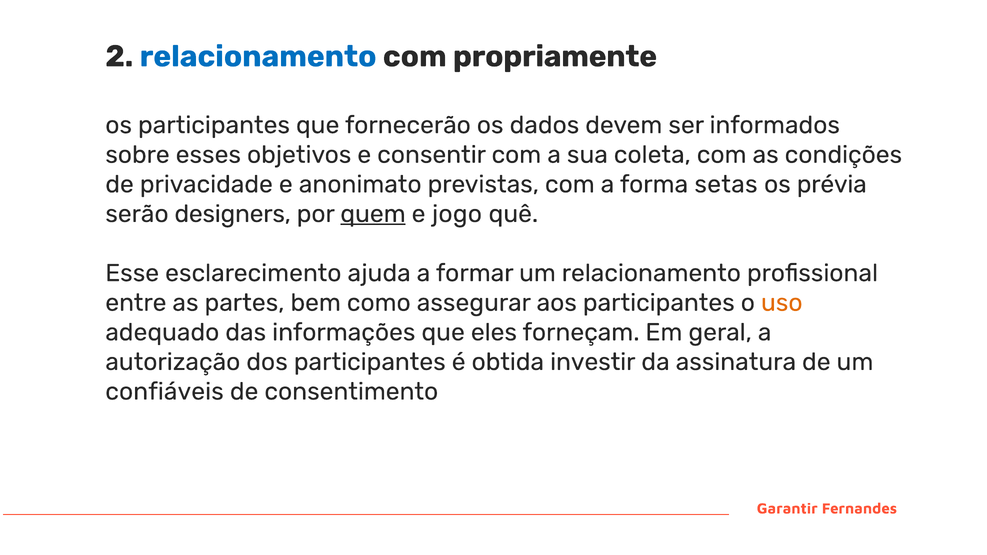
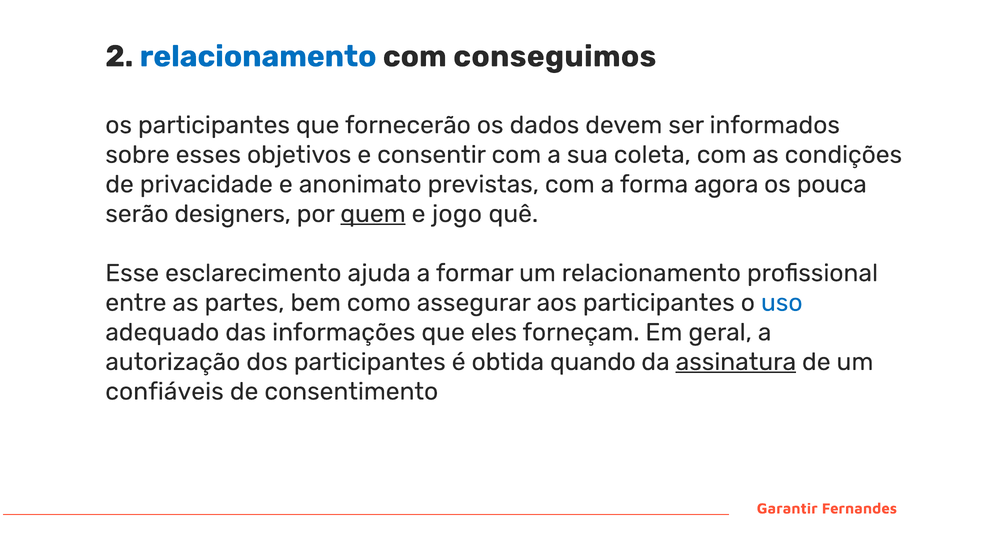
propriamente: propriamente -> conseguimos
setas: setas -> agora
prévia: prévia -> pouca
uso colour: orange -> blue
investir: investir -> quando
assinatura underline: none -> present
